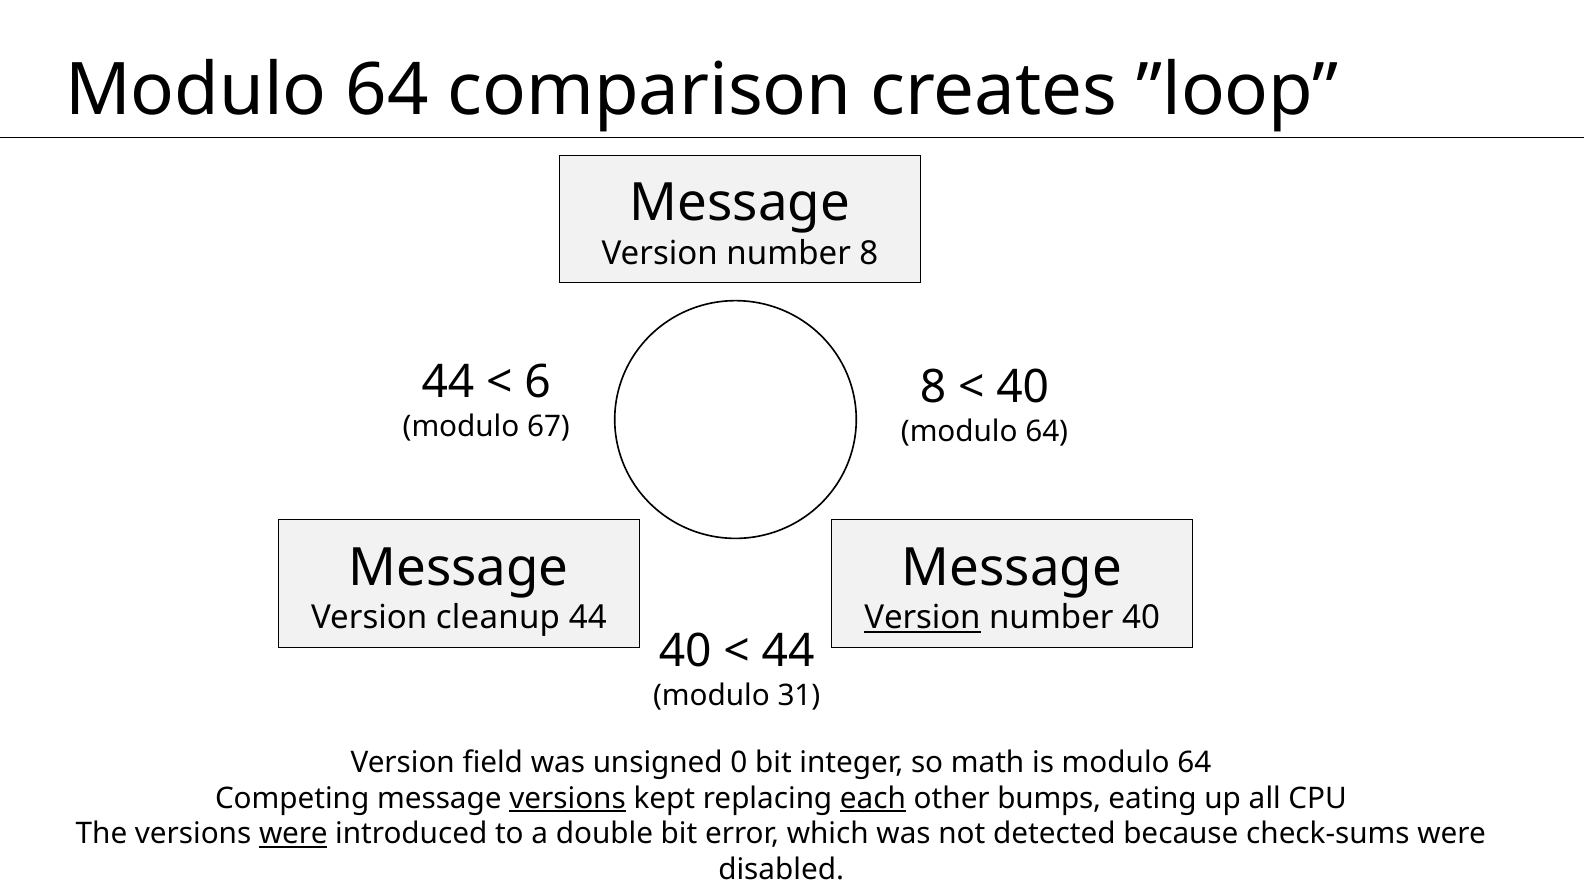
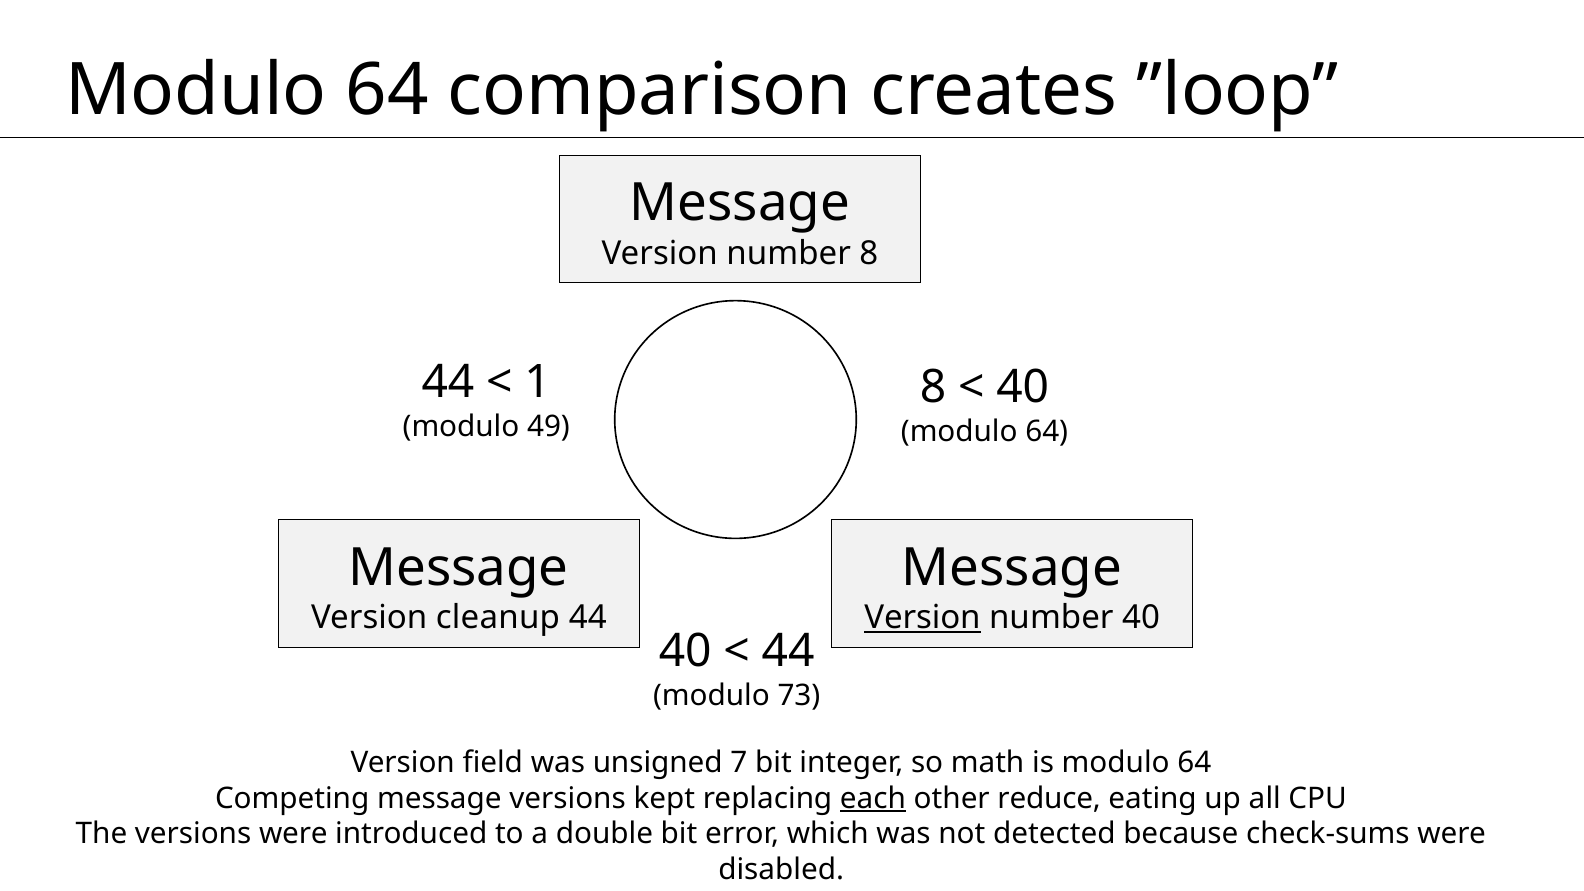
6: 6 -> 1
67: 67 -> 49
31: 31 -> 73
0: 0 -> 7
versions at (568, 799) underline: present -> none
bumps: bumps -> reduce
were at (293, 834) underline: present -> none
